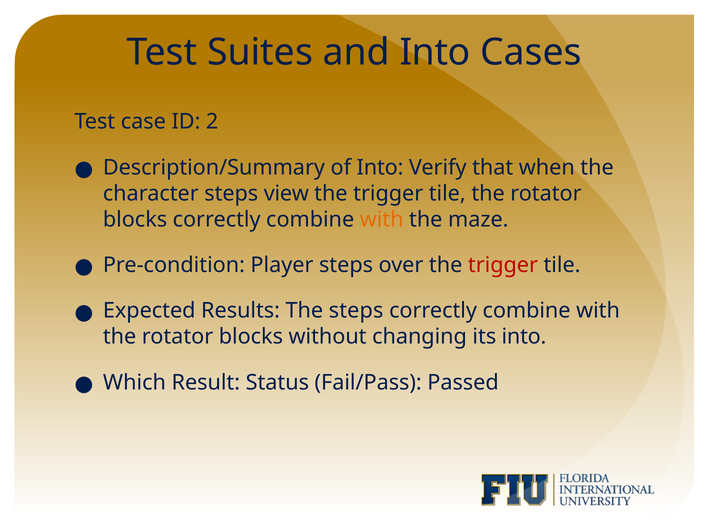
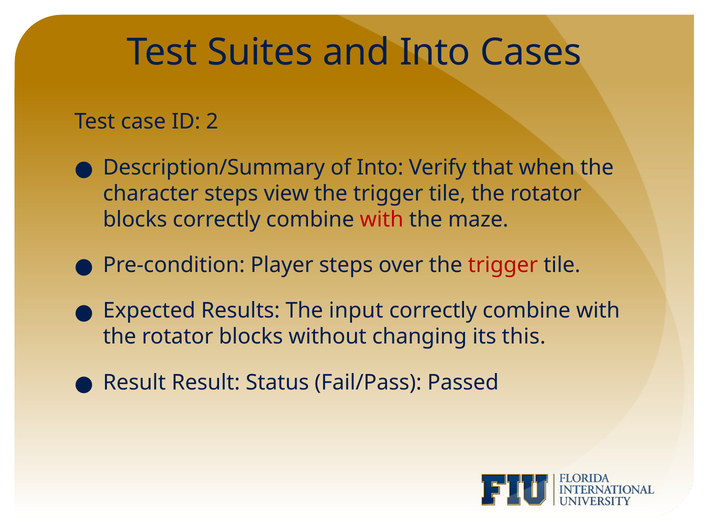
with at (382, 219) colour: orange -> red
The steps: steps -> input
its into: into -> this
Which at (134, 382): Which -> Result
